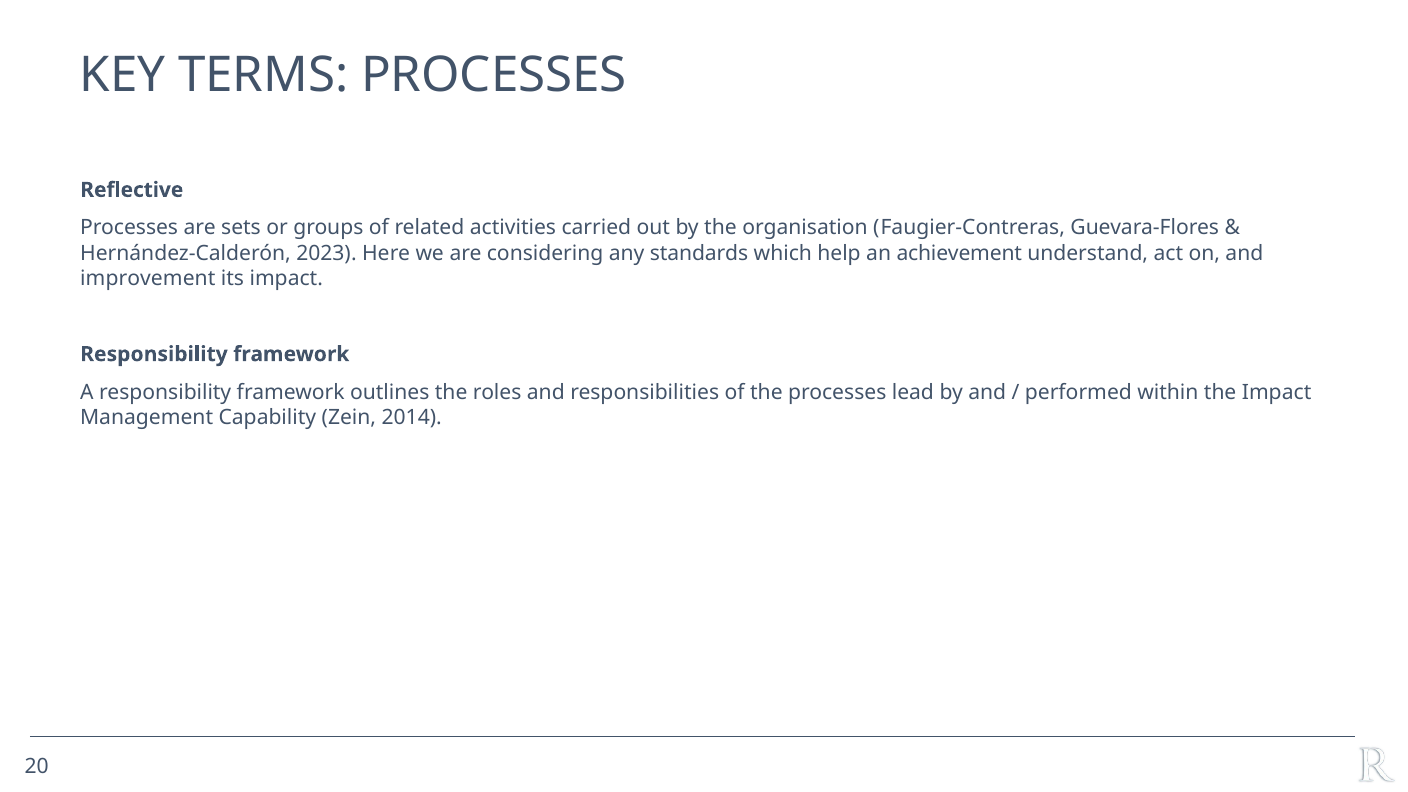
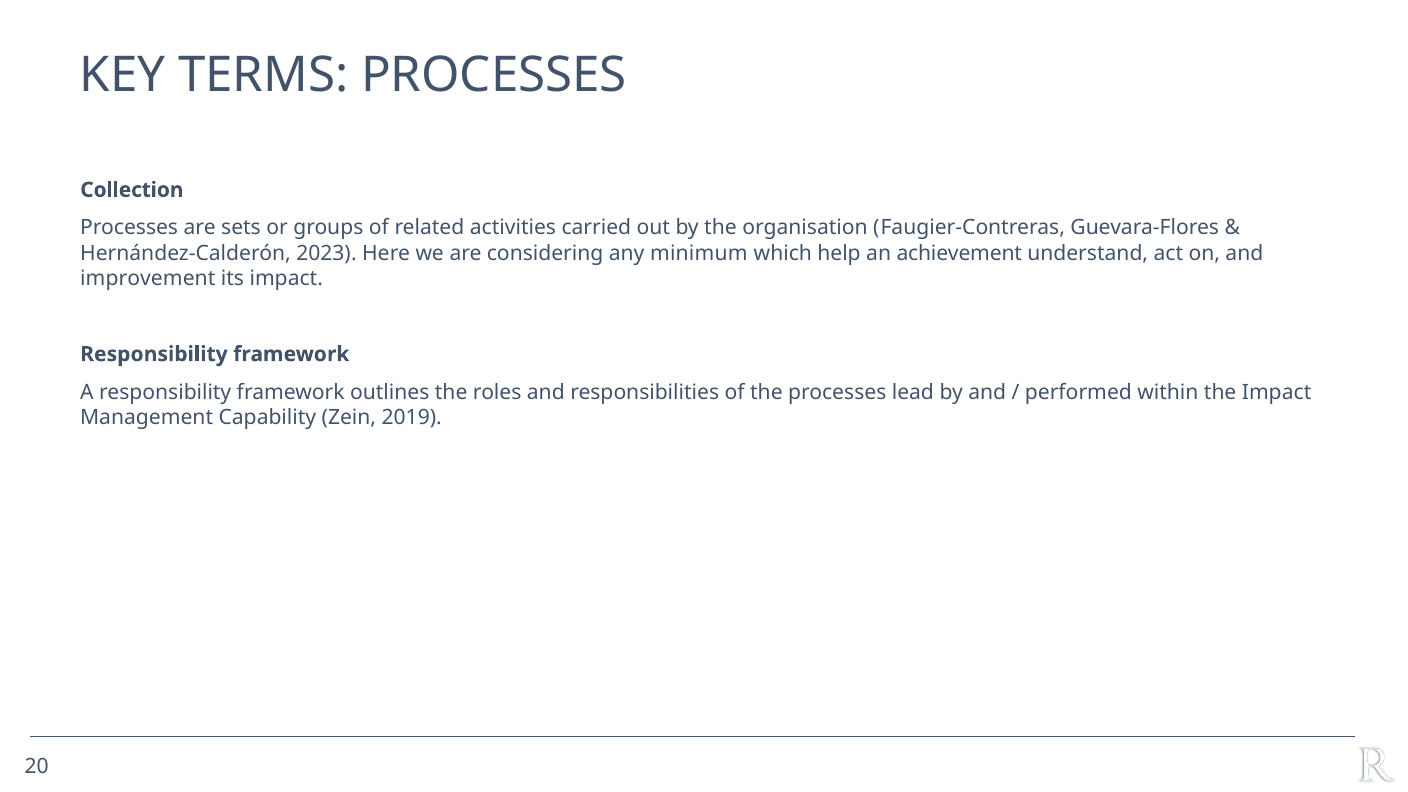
Reflective: Reflective -> Collection
standards: standards -> minimum
2014: 2014 -> 2019
